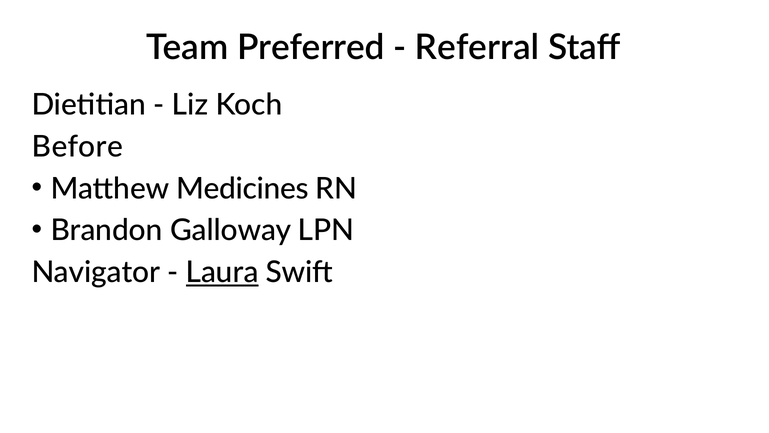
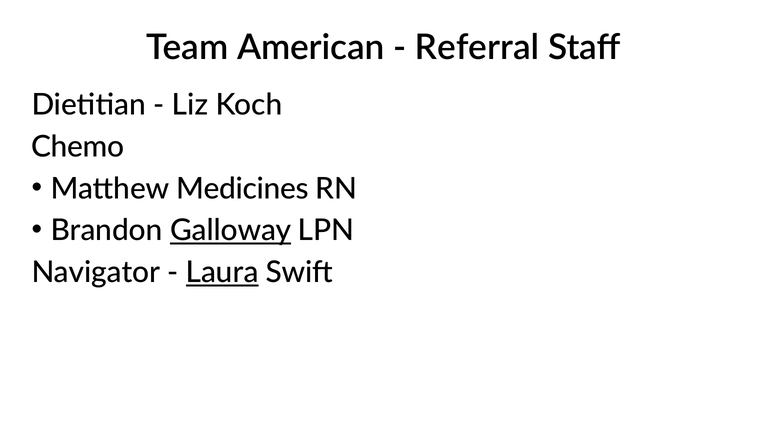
Preferred: Preferred -> American
Before: Before -> Chemo
Galloway underline: none -> present
